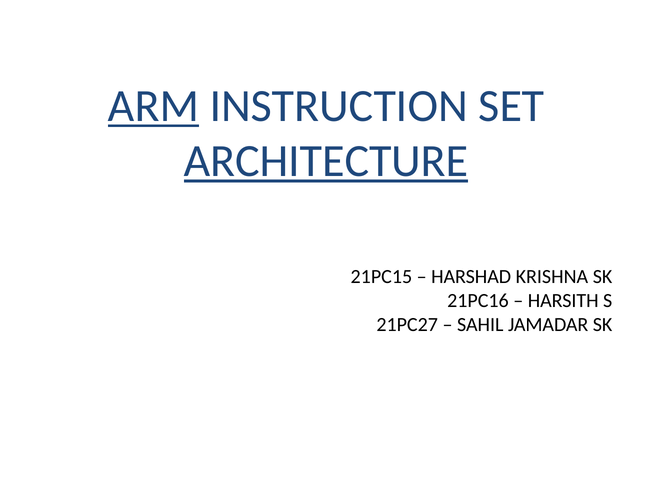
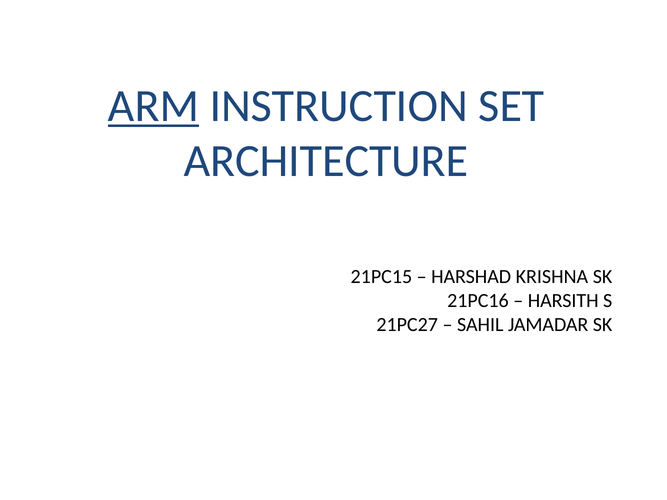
ARCHITECTURE underline: present -> none
